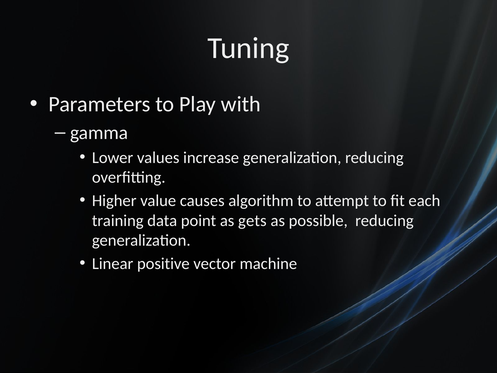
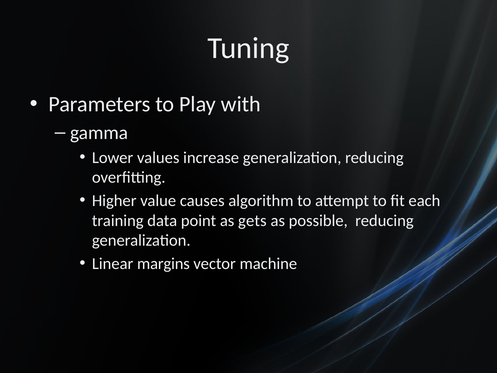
positive: positive -> margins
